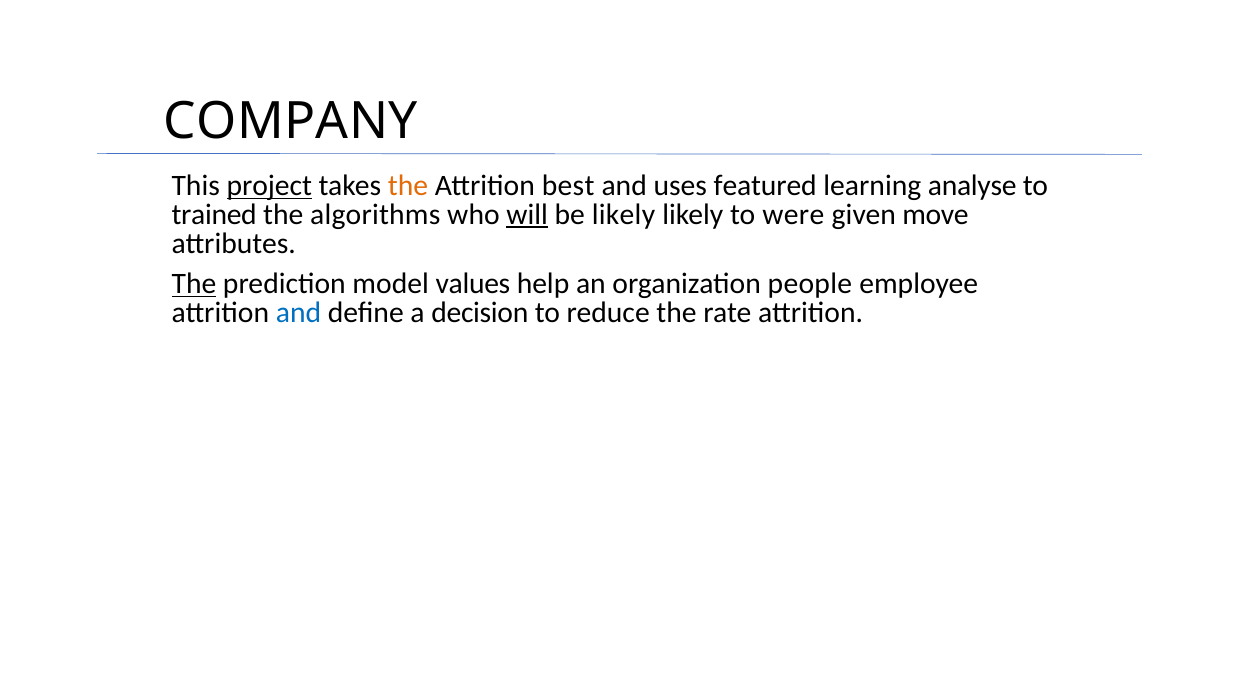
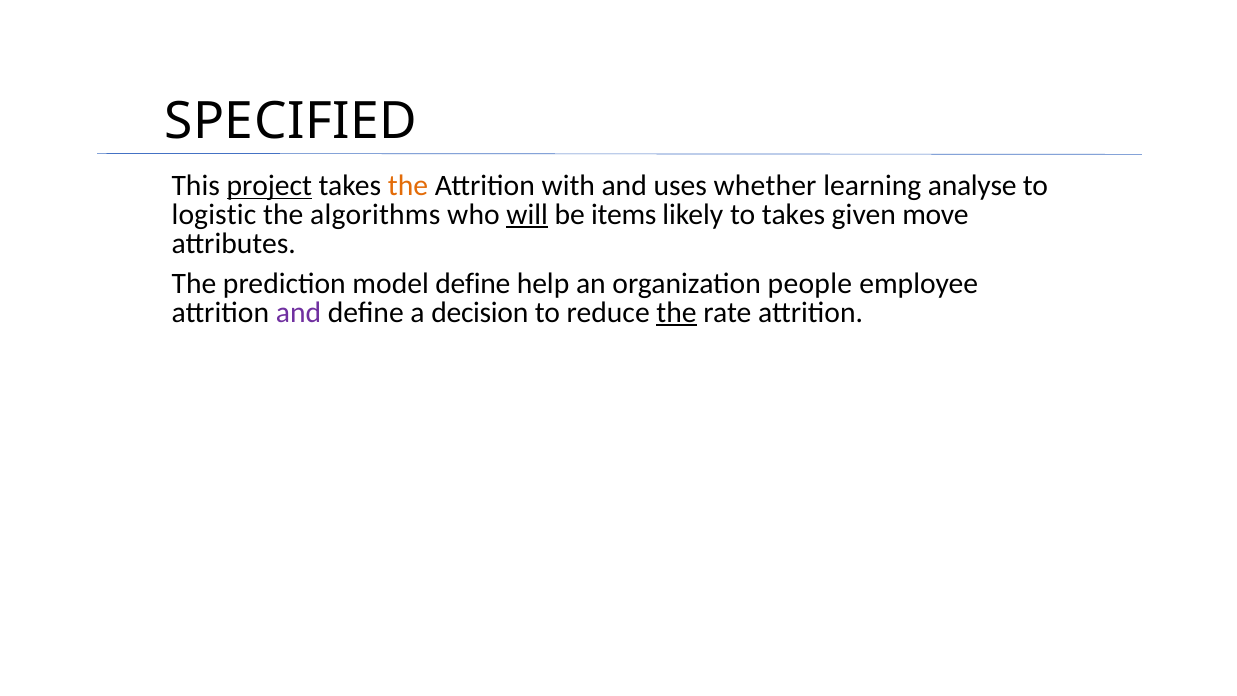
COMPANY: COMPANY -> SPECIFIED
best: best -> with
featured: featured -> whether
trained: trained -> logistic
be likely: likely -> items
to were: were -> takes
The at (194, 284) underline: present -> none
model values: values -> define
and at (298, 312) colour: blue -> purple
the at (677, 312) underline: none -> present
